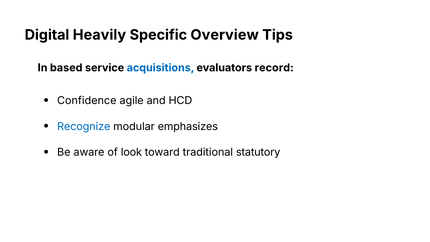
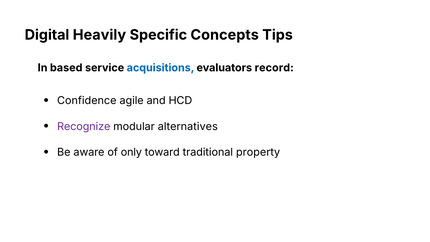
Overview: Overview -> Concepts
Recognize colour: blue -> purple
emphasizes: emphasizes -> alternatives
look: look -> only
statutory: statutory -> property
